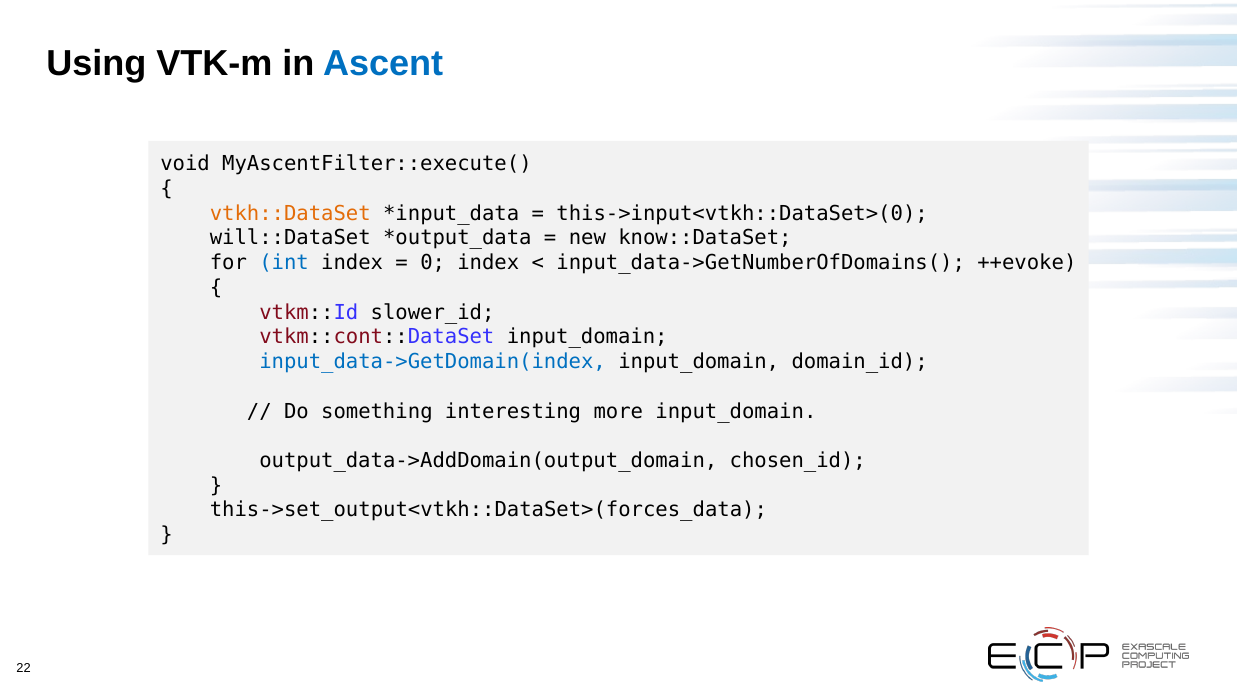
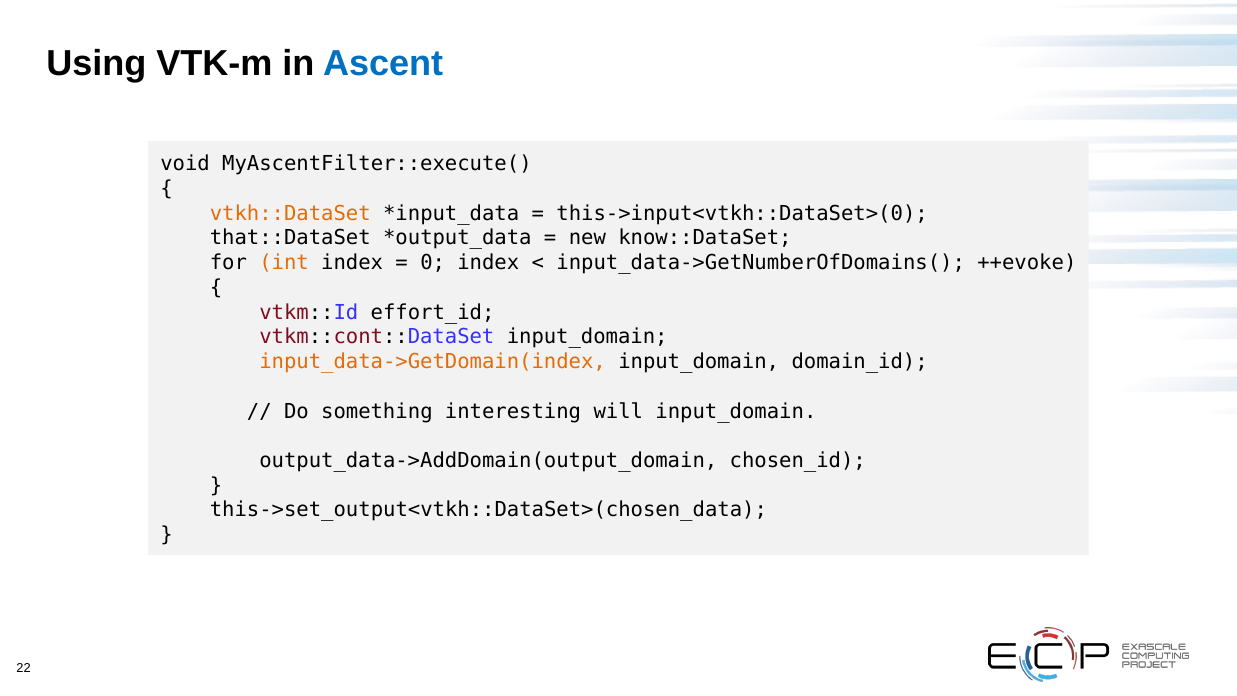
will::DataSet: will::DataSet -> that::DataSet
int colour: blue -> orange
slower_id: slower_id -> effort_id
input_data->GetDomain(index colour: blue -> orange
more: more -> will
this->set_output<vtkh::DataSet>(forces_data: this->set_output<vtkh::DataSet>(forces_data -> this->set_output<vtkh::DataSet>(chosen_data
